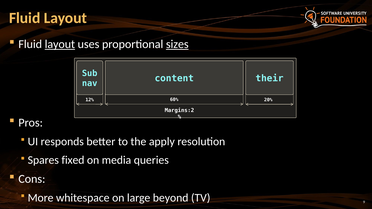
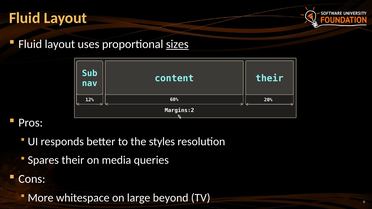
layout at (60, 44) underline: present -> none
apply: apply -> styles
Spares fixed: fixed -> their
